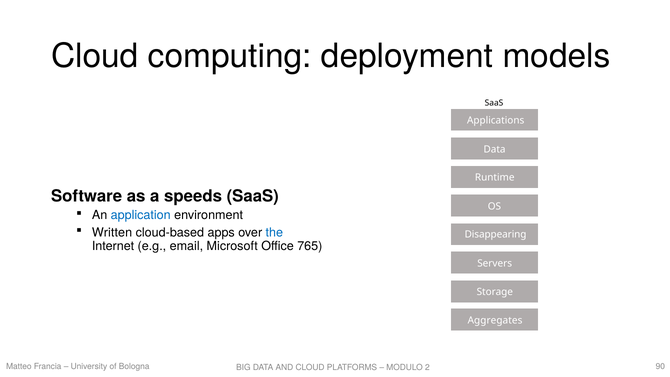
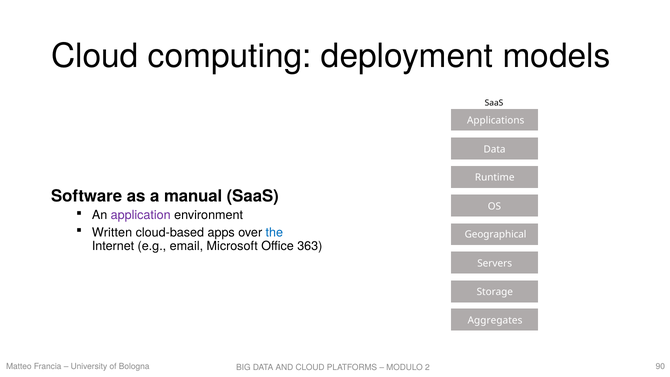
speeds: speeds -> manual
application colour: blue -> purple
Disappearing: Disappearing -> Geographical
765: 765 -> 363
